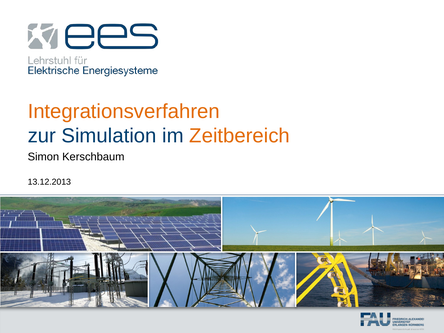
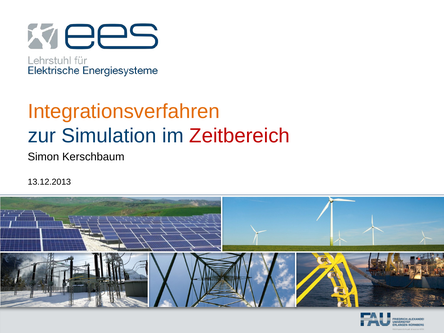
Zeitbereich colour: orange -> red
